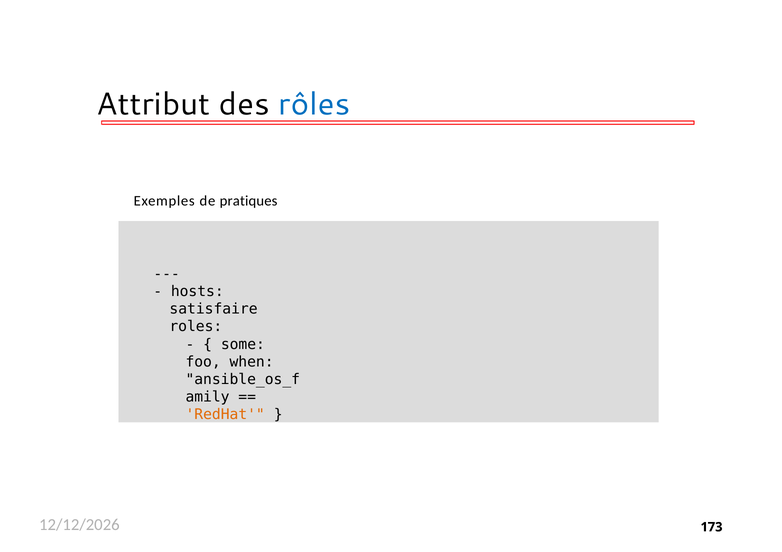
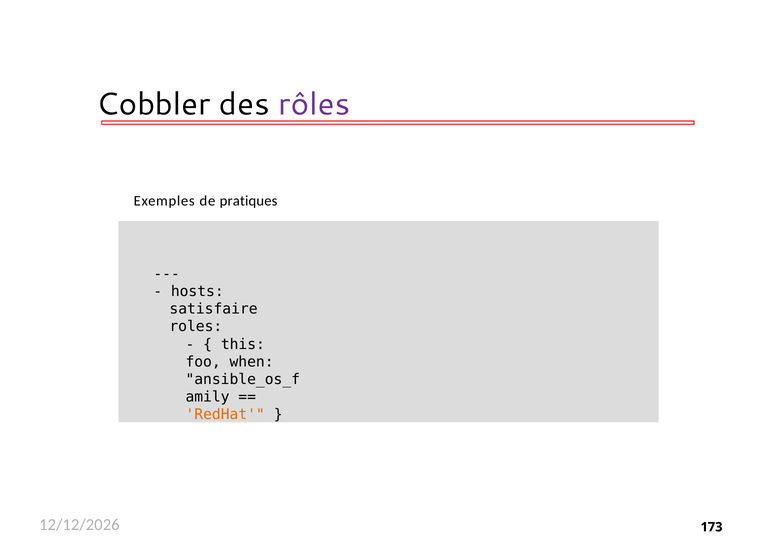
Attribut: Attribut -> Cobbler
rôles colour: blue -> purple
some: some -> this
